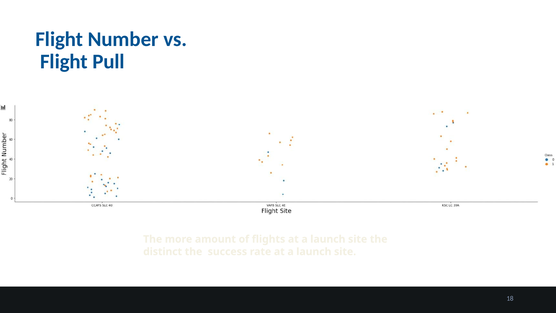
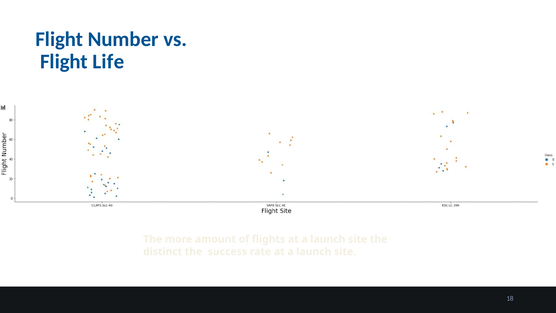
Pull: Pull -> Life
